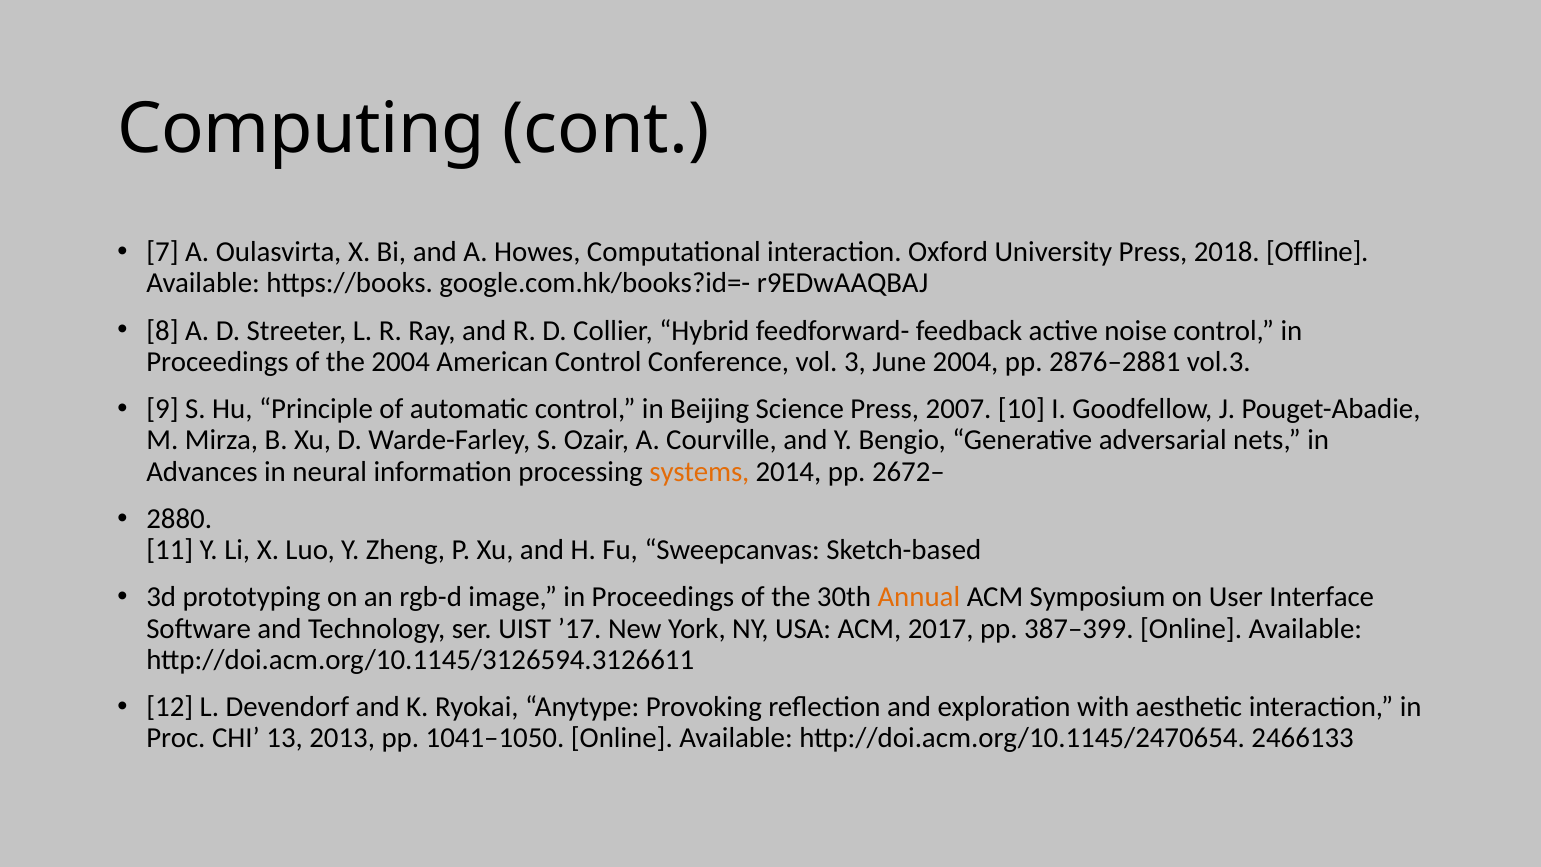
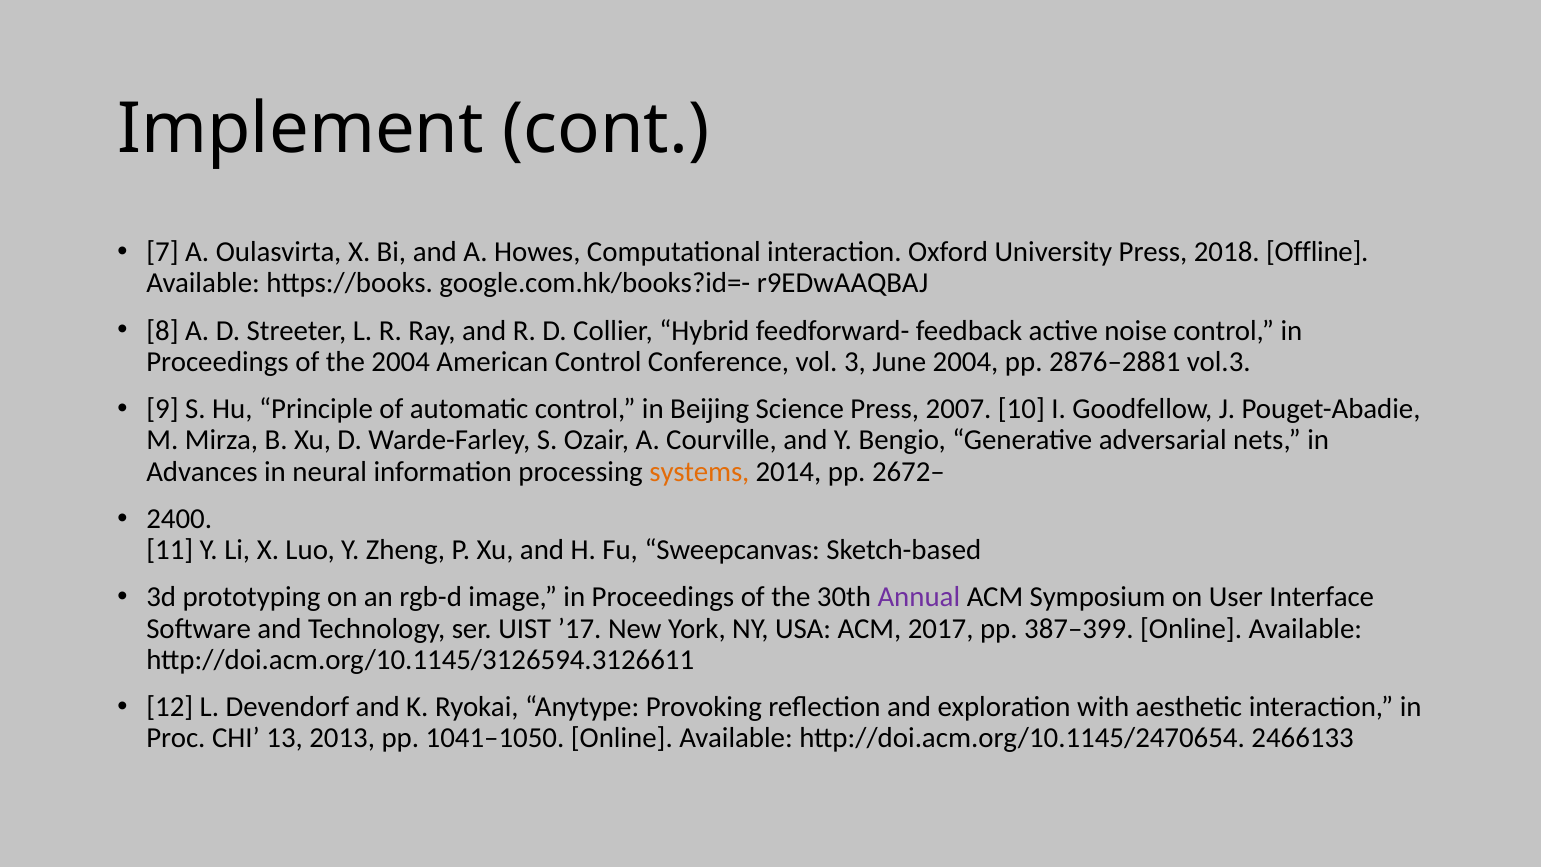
Computing: Computing -> Implement
2880: 2880 -> 2400
Annual colour: orange -> purple
